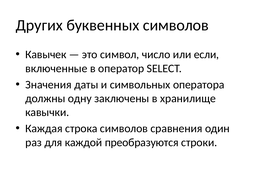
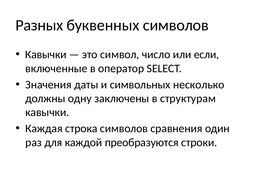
Других: Других -> Разных
Кавычек at (46, 55): Кавычек -> Кавычки
оператора: оператора -> несколько
хранилище: хранилище -> структурам
